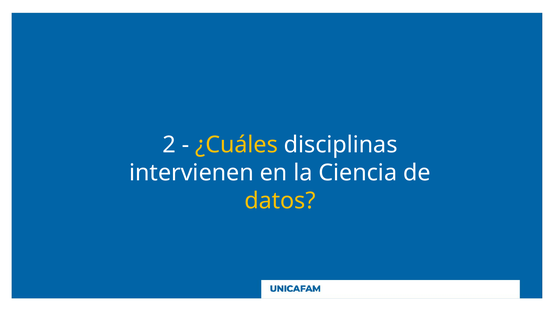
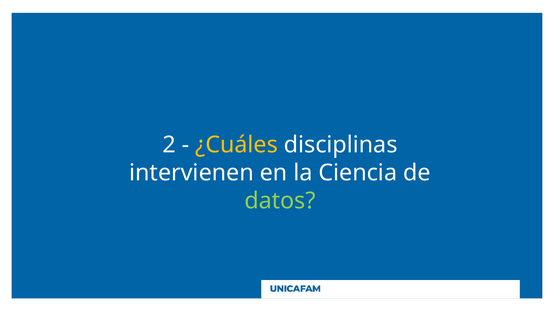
datos colour: yellow -> light green
